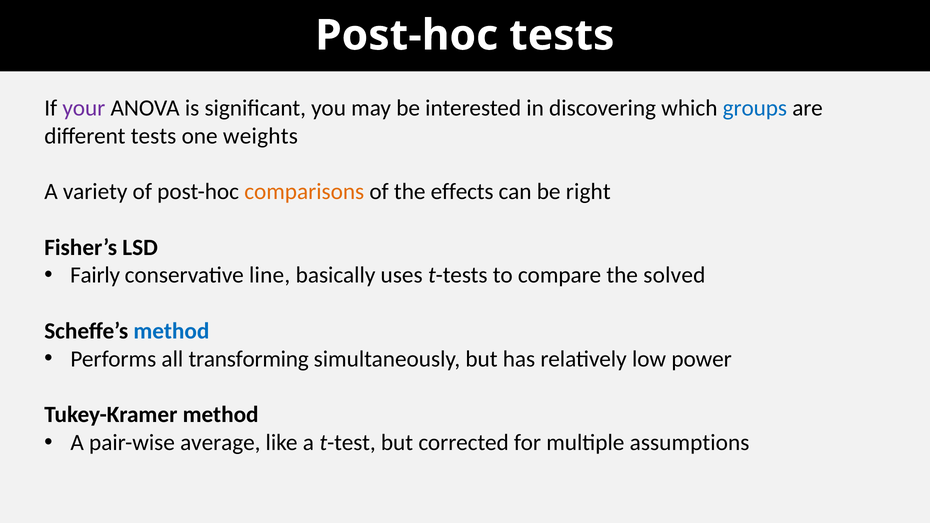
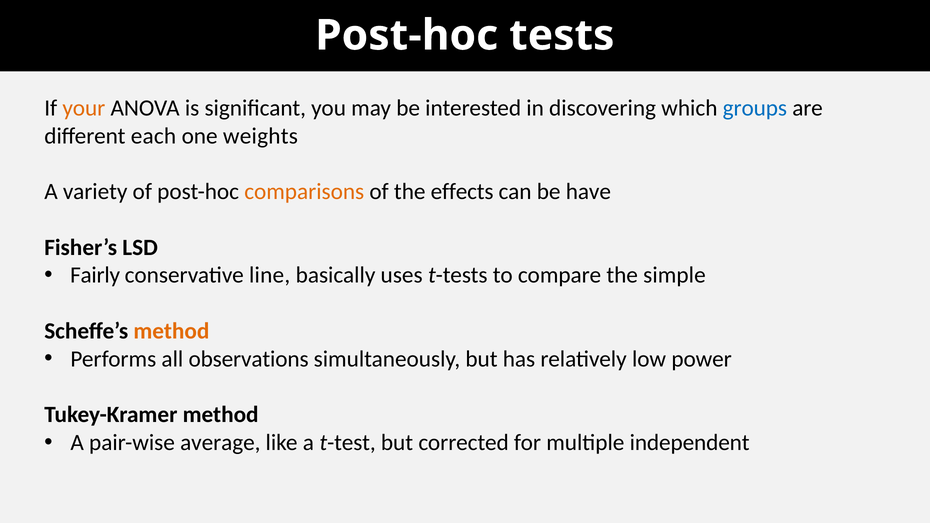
your colour: purple -> orange
different tests: tests -> each
right: right -> have
solved: solved -> simple
method at (171, 331) colour: blue -> orange
transforming: transforming -> observations
assumptions: assumptions -> independent
